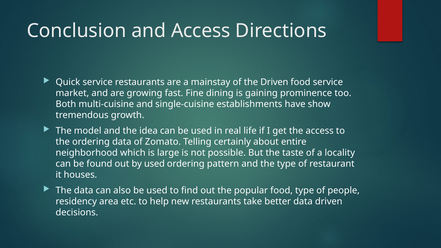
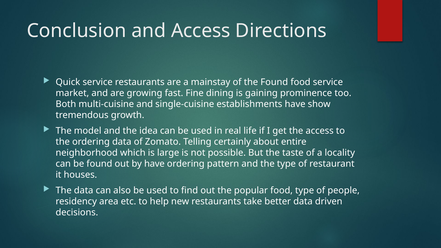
the Driven: Driven -> Found
by used: used -> have
